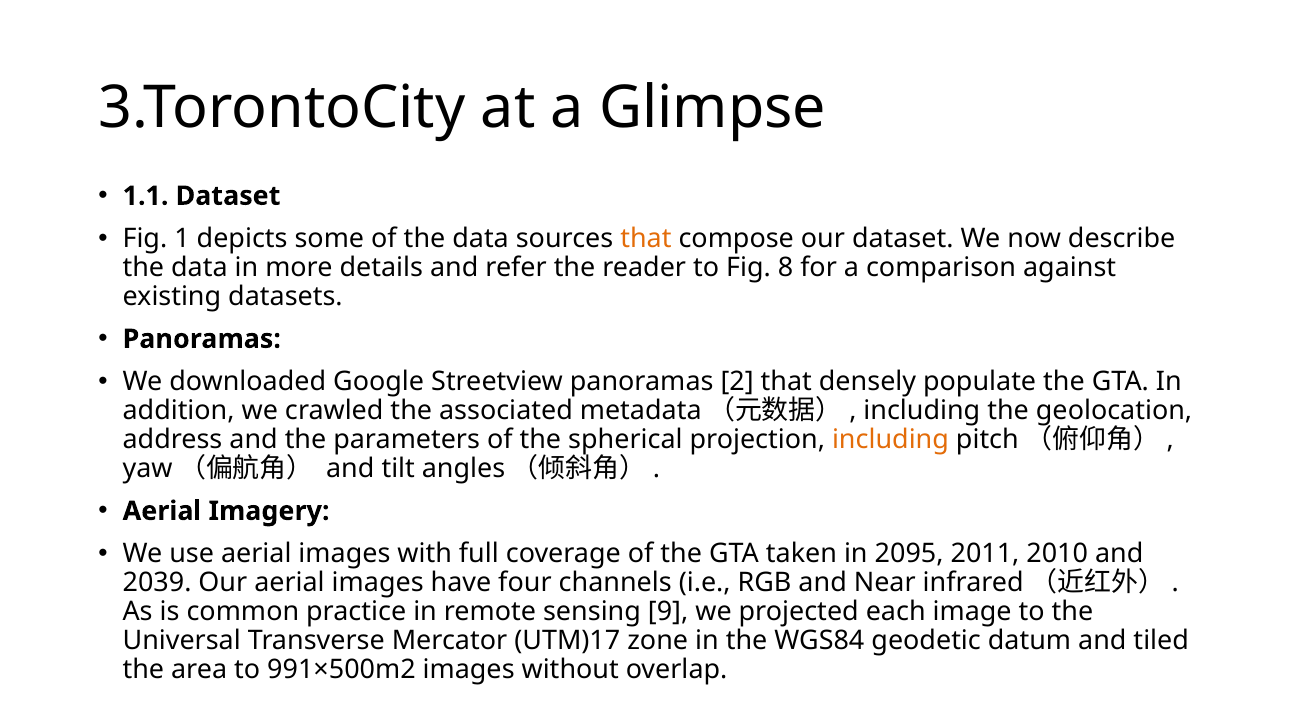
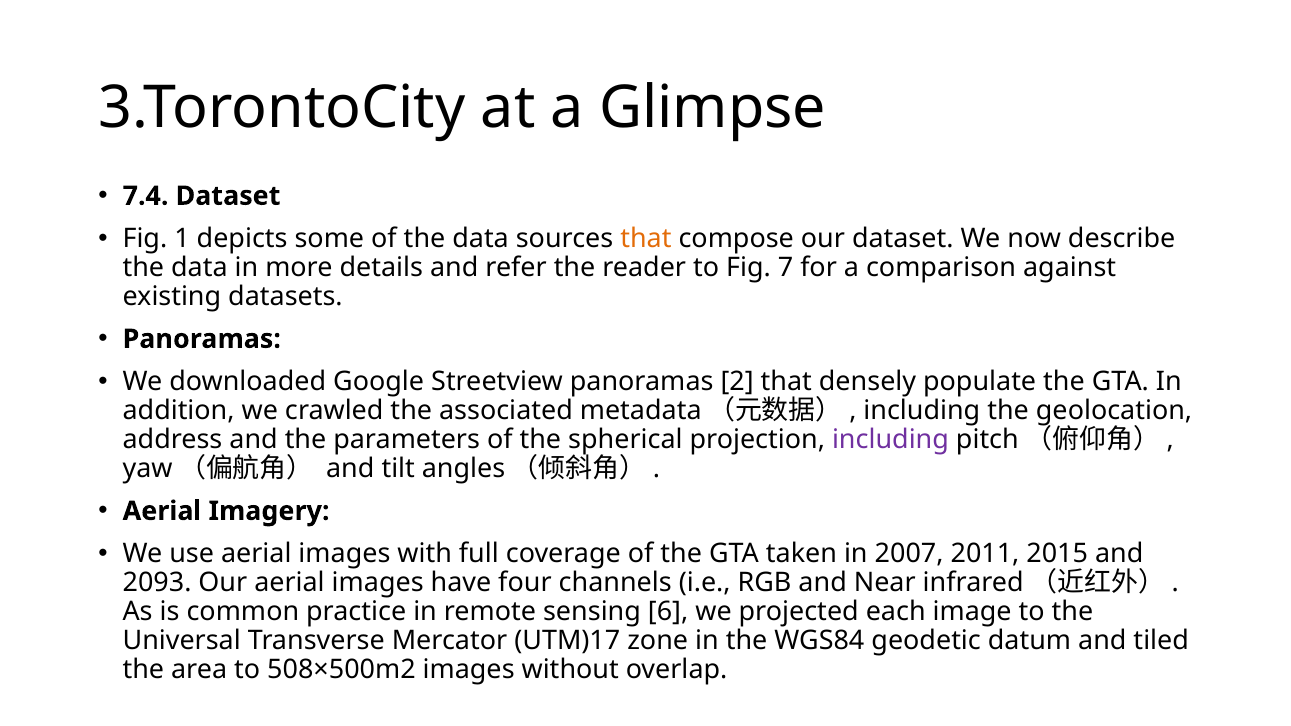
1.1: 1.1 -> 7.4
8: 8 -> 7
including at (890, 440) colour: orange -> purple
2095: 2095 -> 2007
2010: 2010 -> 2015
2039: 2039 -> 2093
9: 9 -> 6
991×500m2: 991×500m2 -> 508×500m2
